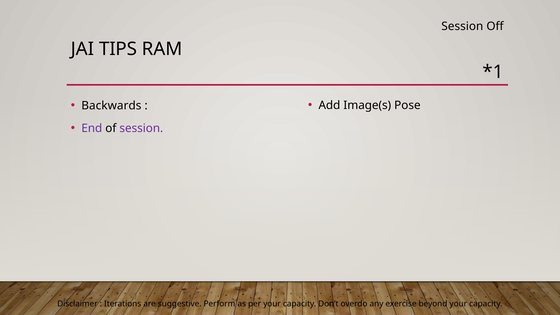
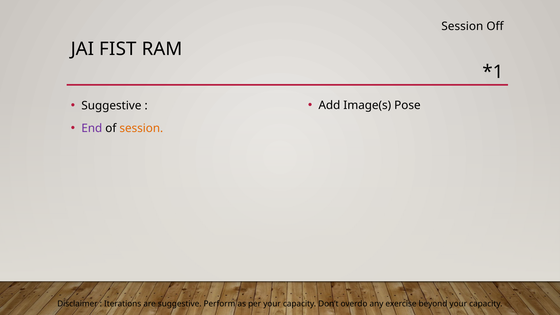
TIPS: TIPS -> FIST
Backwards at (111, 106): Backwards -> Suggestive
session at (141, 128) colour: purple -> orange
